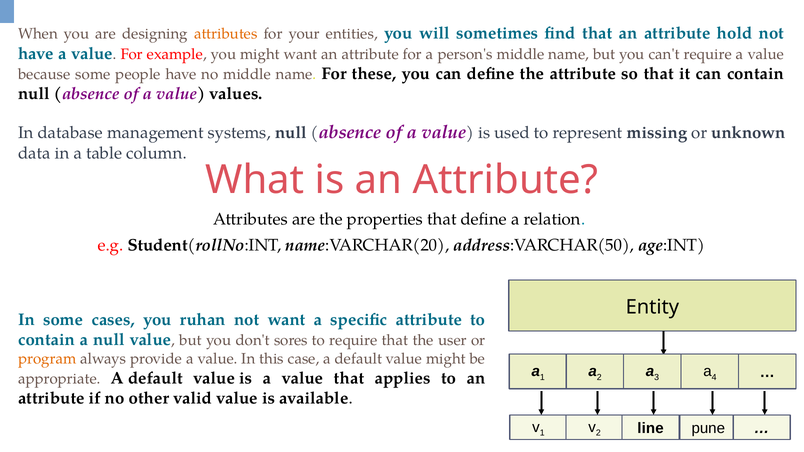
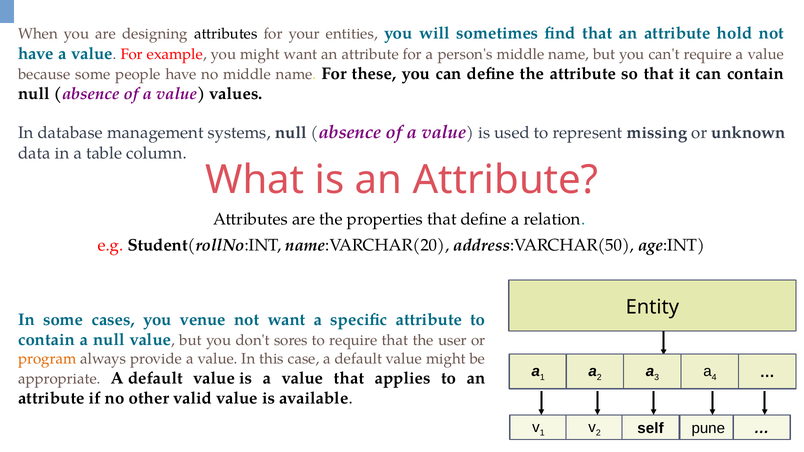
attributes at (226, 34) colour: orange -> black
ruhan: ruhan -> venue
line: line -> self
